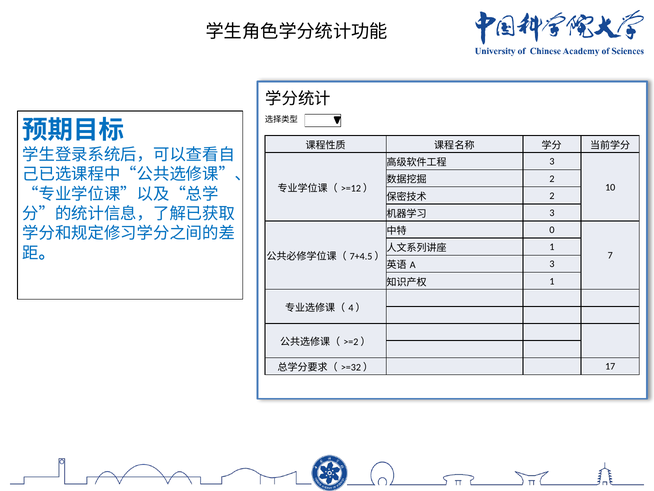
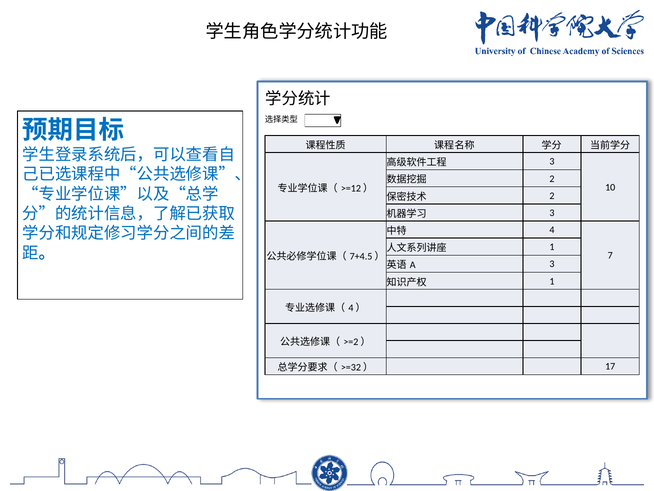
0: 0 -> 4
